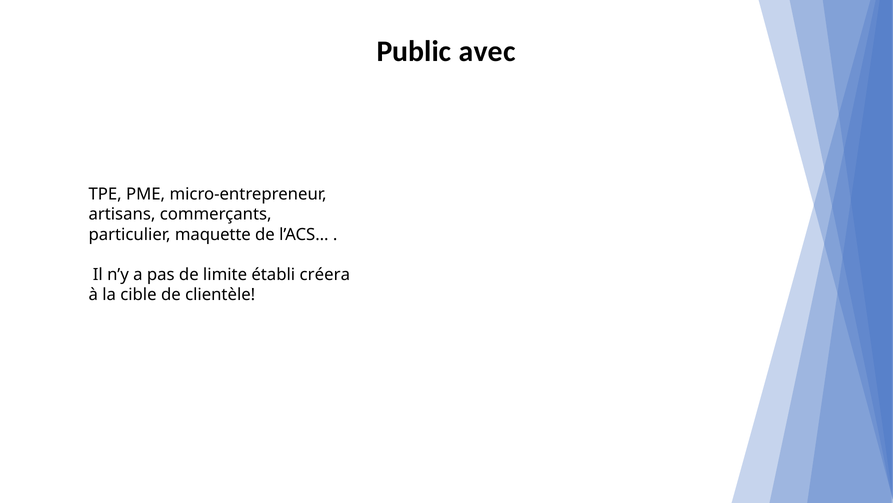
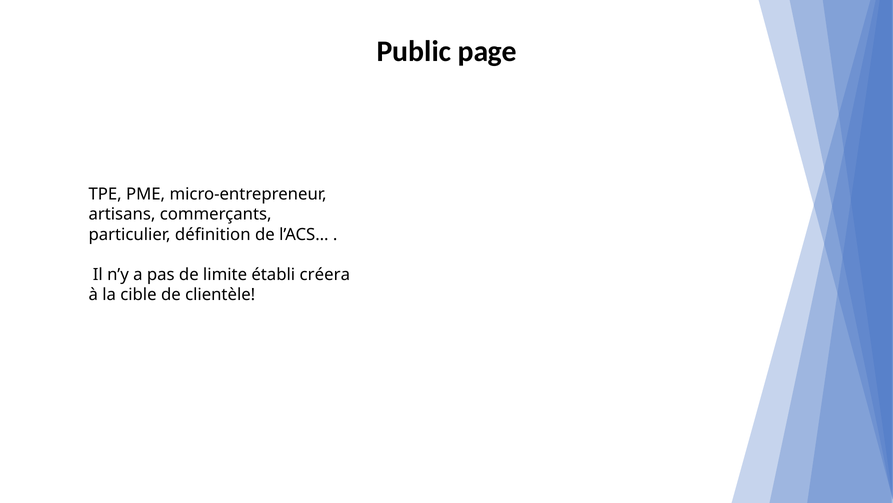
avec: avec -> page
maquette: maquette -> définition
